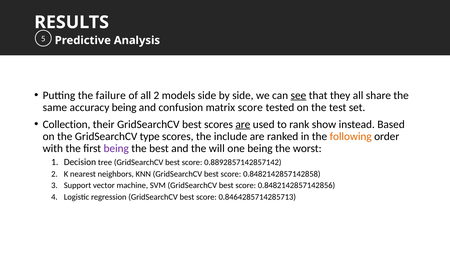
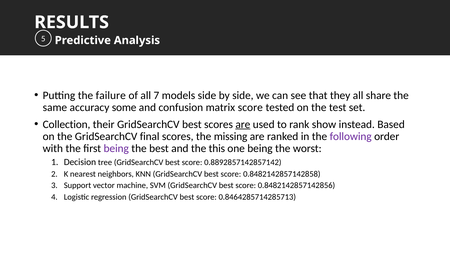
all 2: 2 -> 7
see underline: present -> none
accuracy being: being -> some
type: type -> final
include: include -> missing
following colour: orange -> purple
will: will -> this
